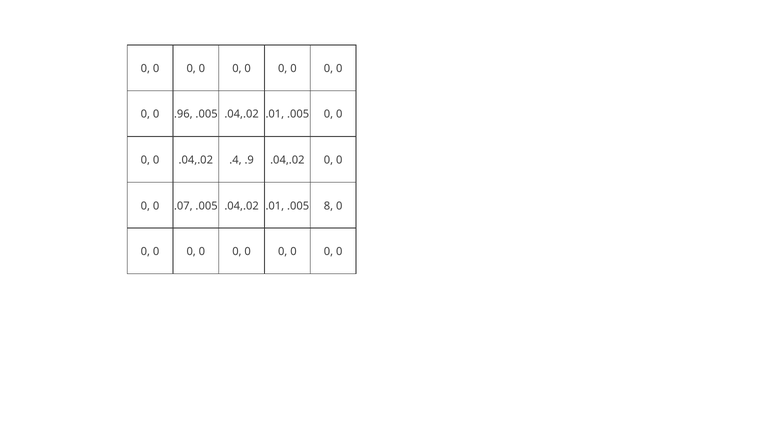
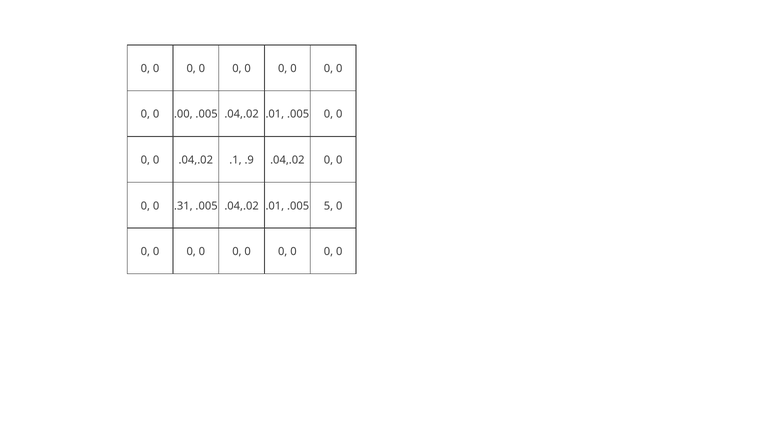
.96: .96 -> .00
.4: .4 -> .1
.07: .07 -> .31
8: 8 -> 5
